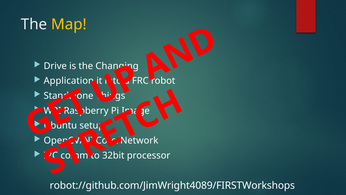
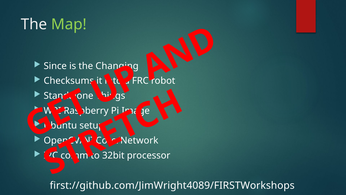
Map colour: yellow -> light green
Drive: Drive -> Since
Application: Application -> Checksums
robot://github.com/JimWright4089/FIRSTWorkshops: robot://github.com/JimWright4089/FIRSTWorkshops -> first://github.com/JimWright4089/FIRSTWorkshops
